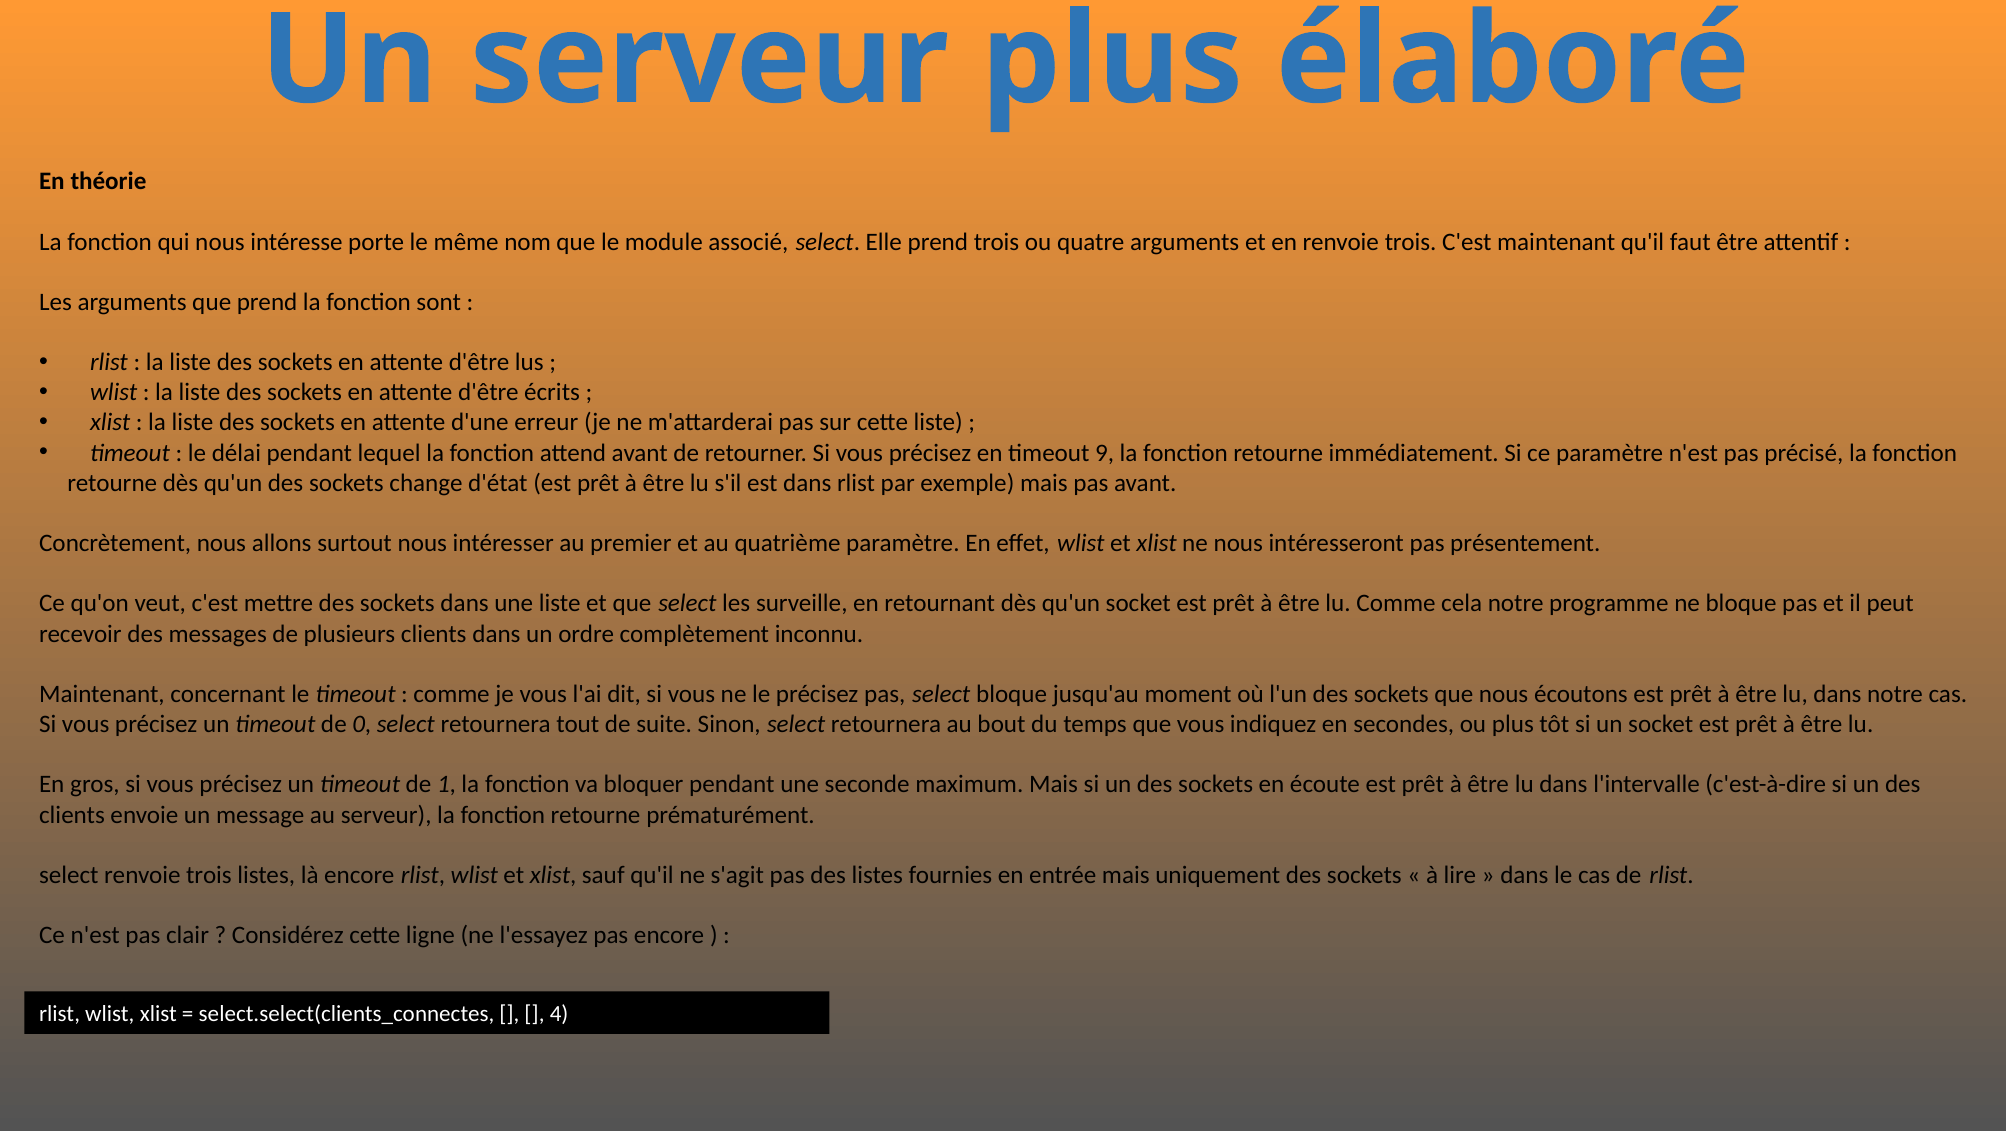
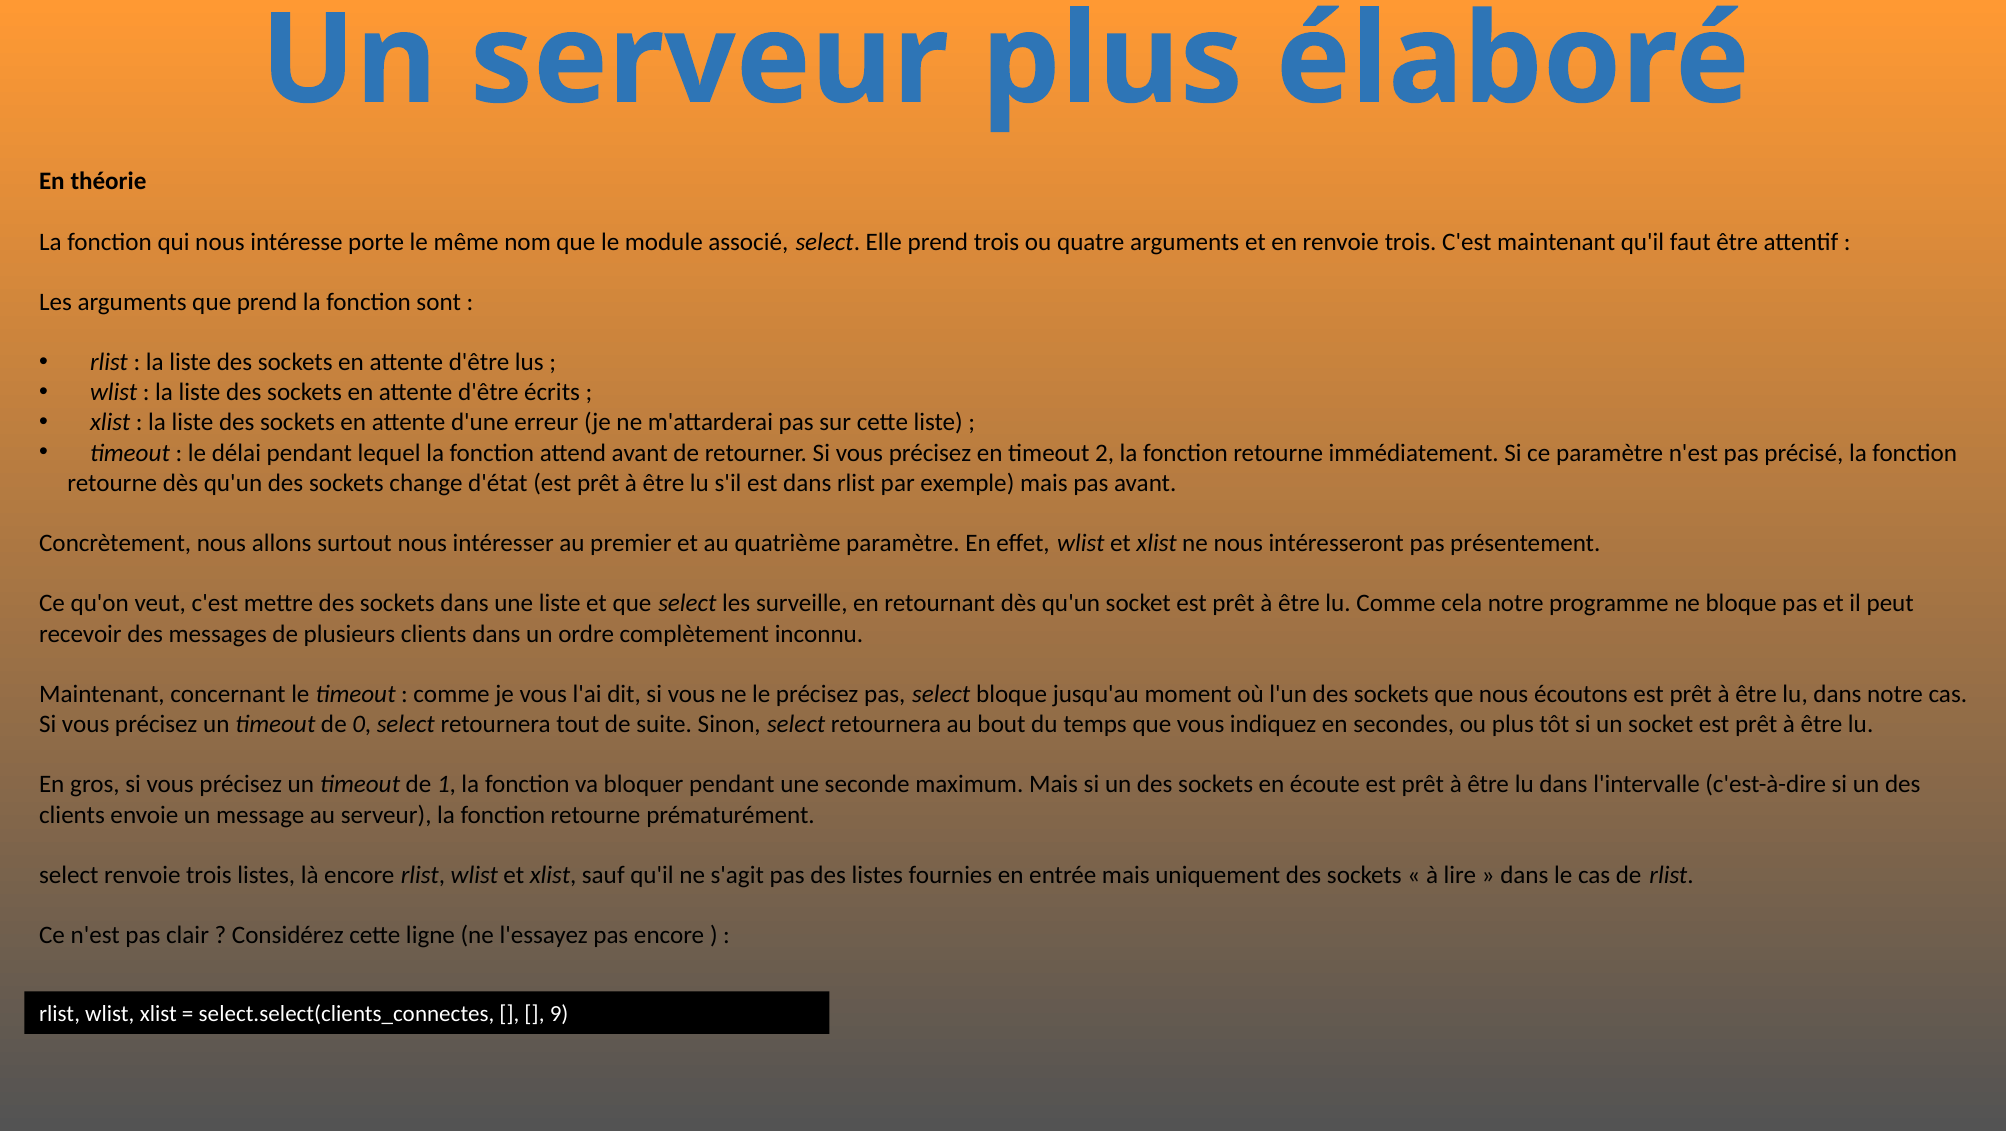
9: 9 -> 2
4: 4 -> 9
